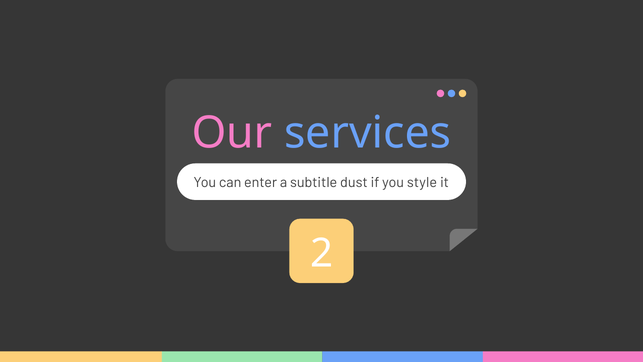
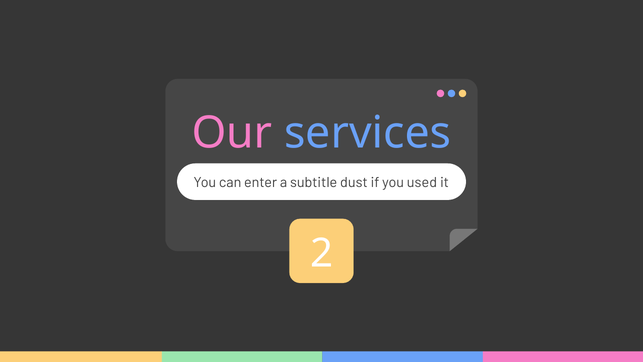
style: style -> used
